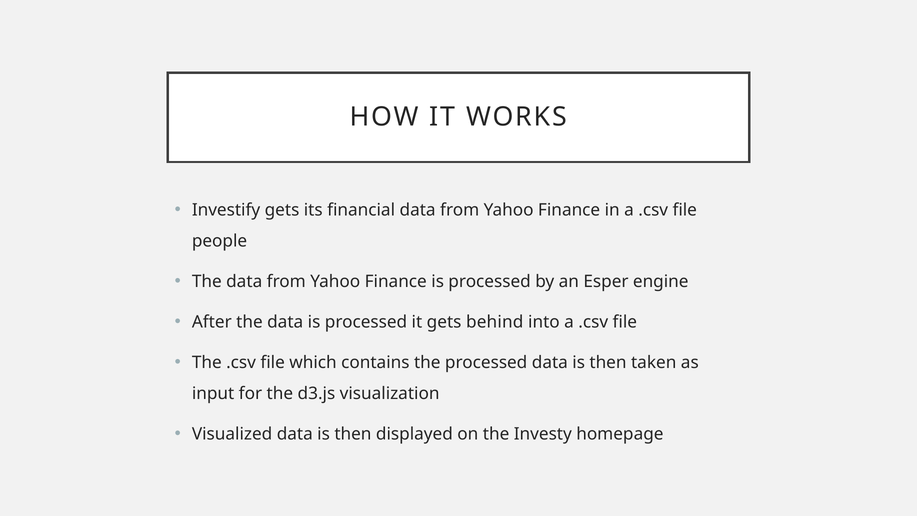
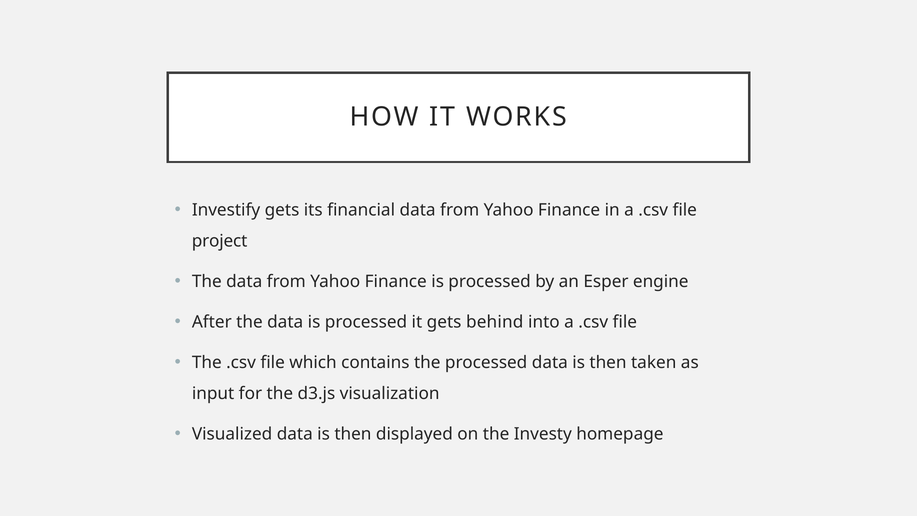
people: people -> project
